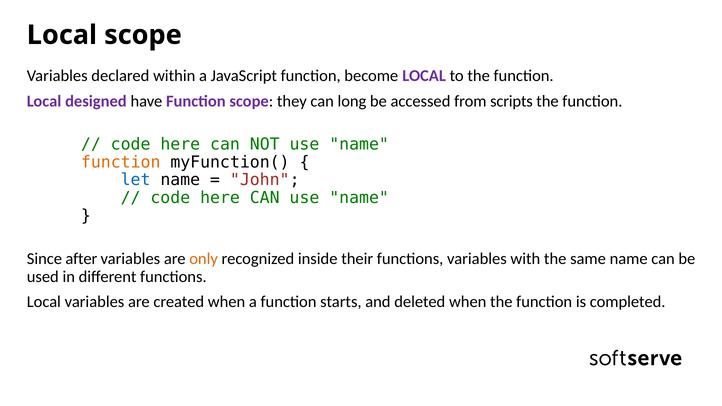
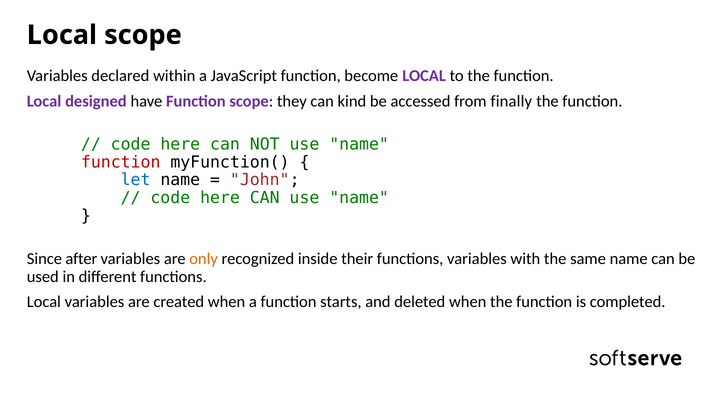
long: long -> kind
scripts: scripts -> finally
function at (121, 162) colour: orange -> red
